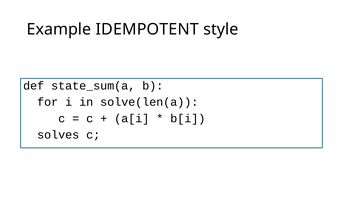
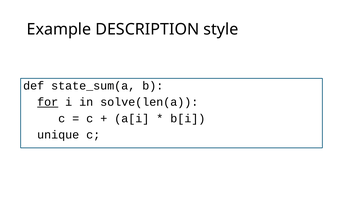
IDEMPOTENT: IDEMPOTENT -> DESCRIPTION
for underline: none -> present
solves: solves -> unique
